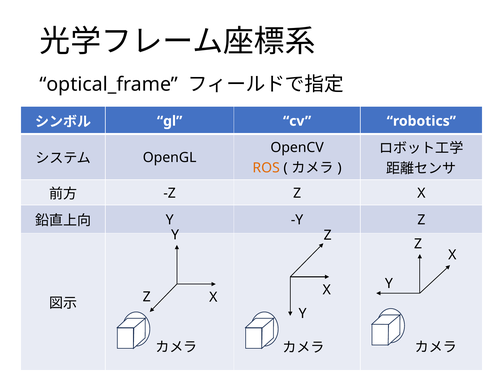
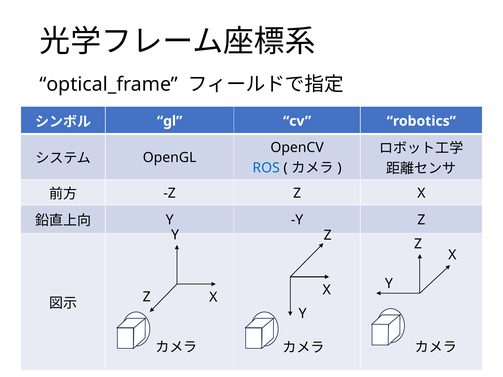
ROS colour: orange -> blue
